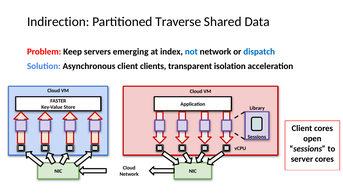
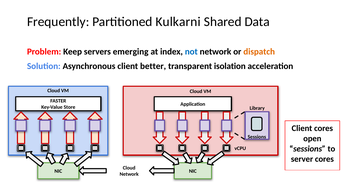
Indirection: Indirection -> Frequently
Traverse: Traverse -> Kulkarni
dispatch colour: blue -> orange
clients: clients -> better
